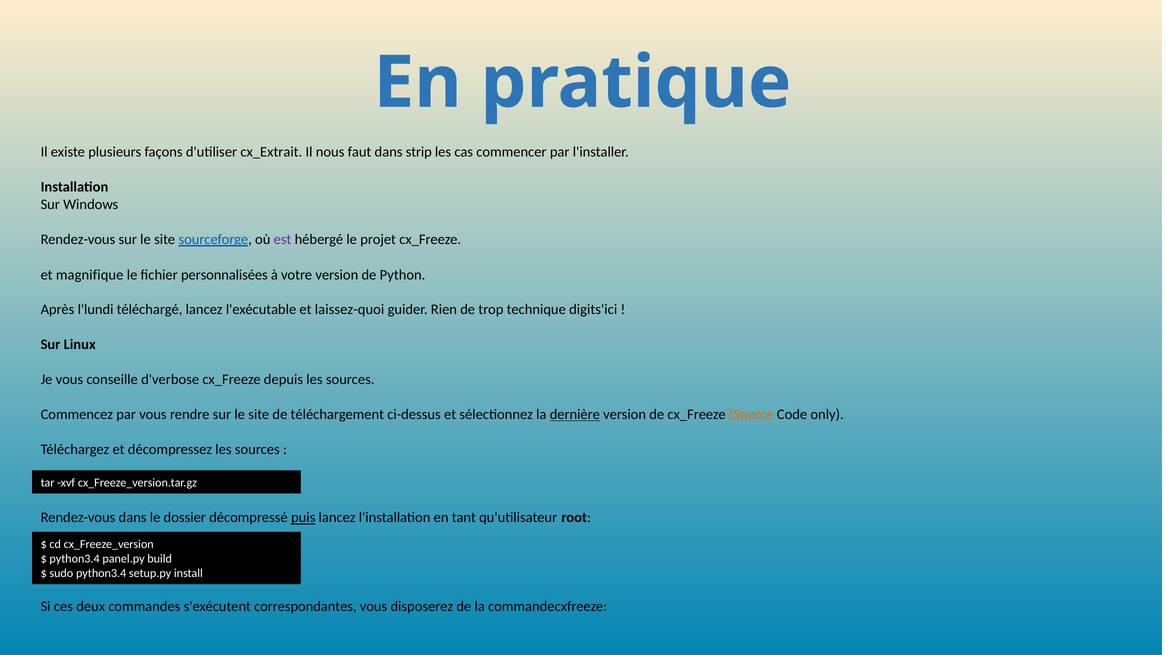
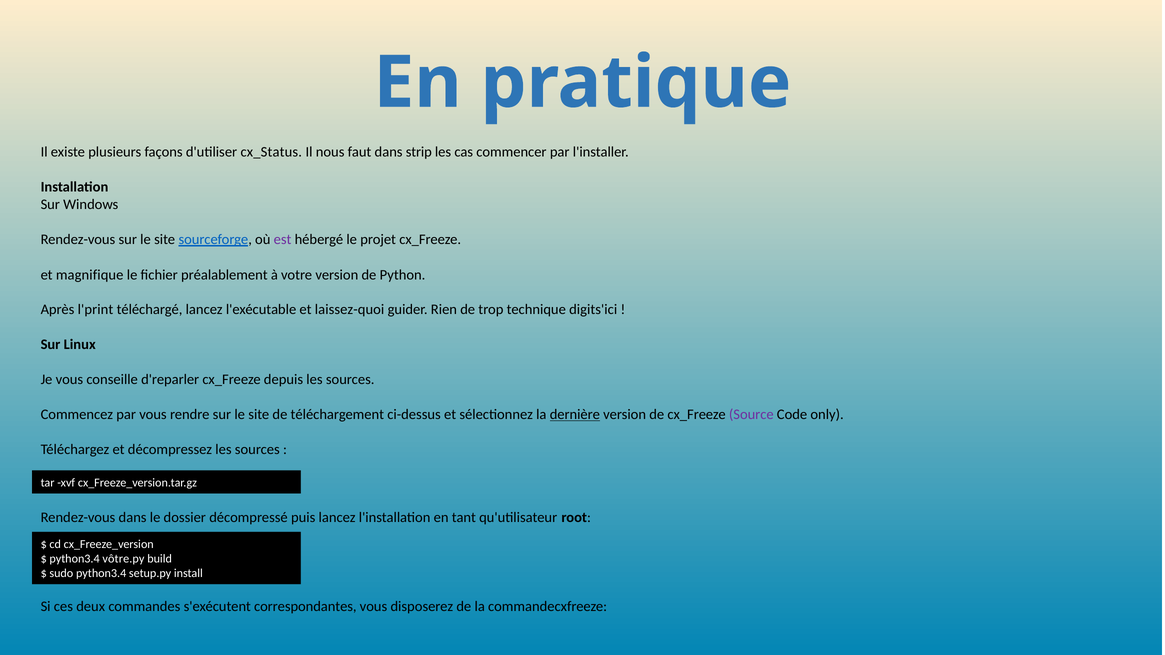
cx_Extrait: cx_Extrait -> cx_Status
personnalisées: personnalisées -> préalablement
l'lundi: l'lundi -> l'print
d'verbose: d'verbose -> d'reparler
Source colour: orange -> purple
puis underline: present -> none
panel.py: panel.py -> vôtre.py
